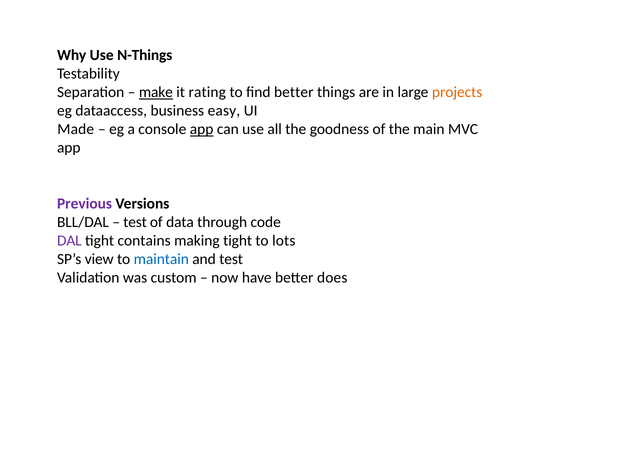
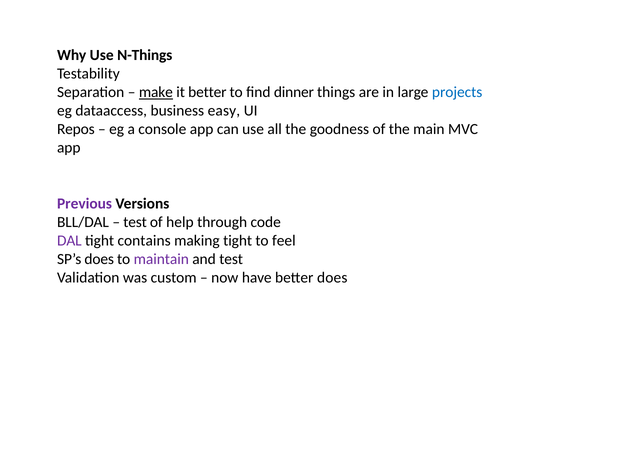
it rating: rating -> better
find better: better -> dinner
projects colour: orange -> blue
Made: Made -> Repos
app at (202, 129) underline: present -> none
data: data -> help
lots: lots -> feel
SP’s view: view -> does
maintain colour: blue -> purple
